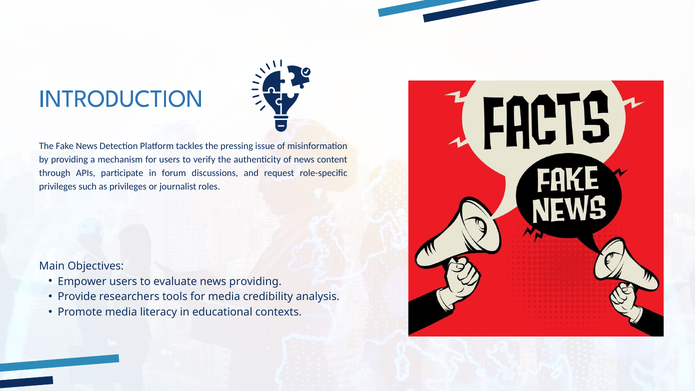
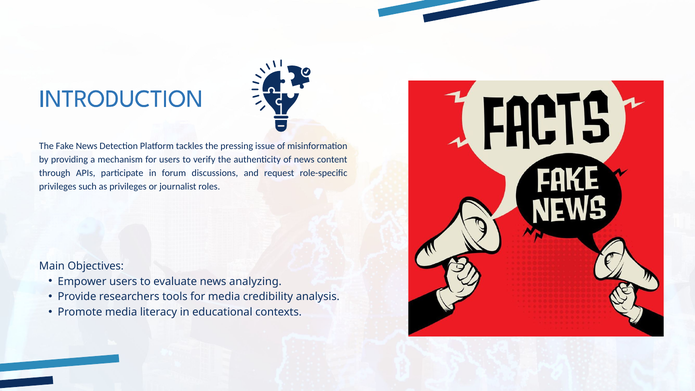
news providing: providing -> analyzing
